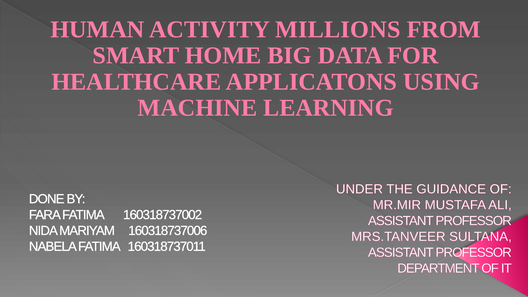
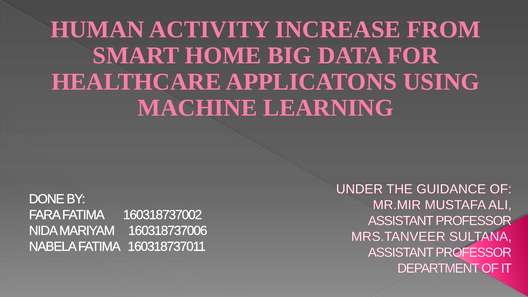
MILLIONS: MILLIONS -> INCREASE
